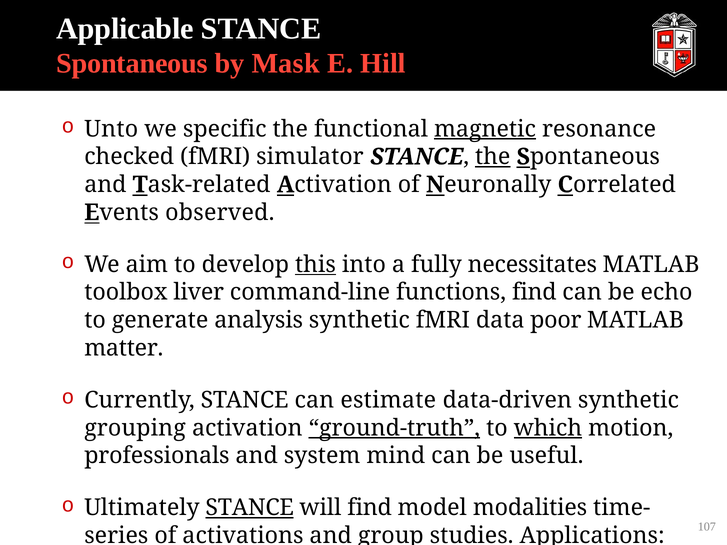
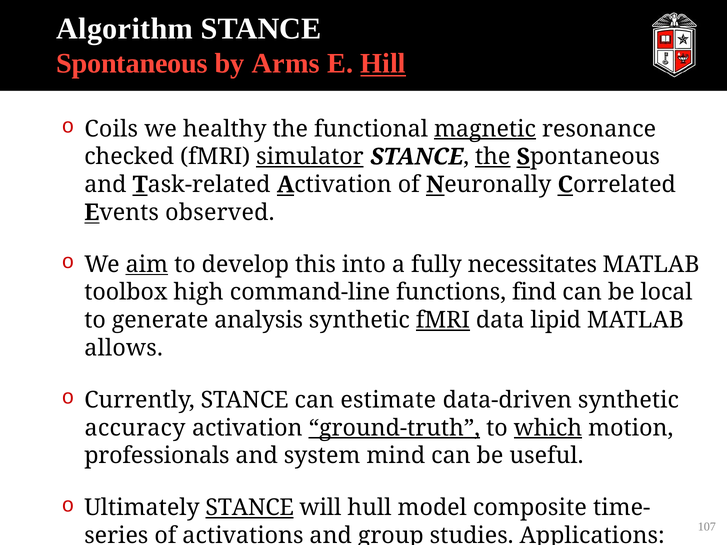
Applicable: Applicable -> Algorithm
Mask: Mask -> Arms
Hill underline: none -> present
Unto: Unto -> Coils
specific: specific -> healthy
simulator underline: none -> present
aim underline: none -> present
this underline: present -> none
liver: liver -> high
echo: echo -> local
fMRI at (443, 320) underline: none -> present
poor: poor -> lipid
matter: matter -> allows
grouping: grouping -> accuracy
will find: find -> hull
modalities: modalities -> composite
